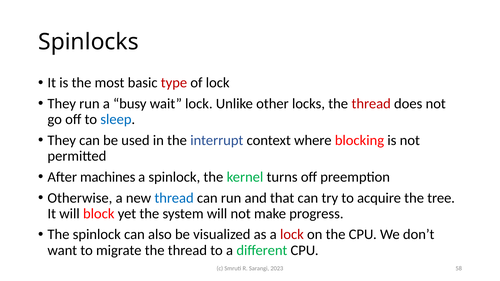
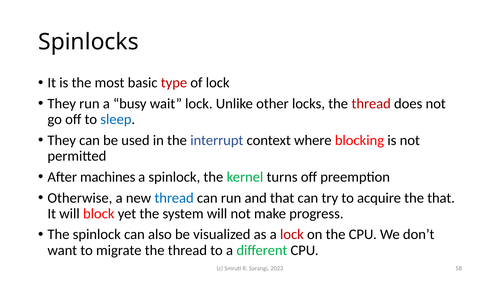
the tree: tree -> that
